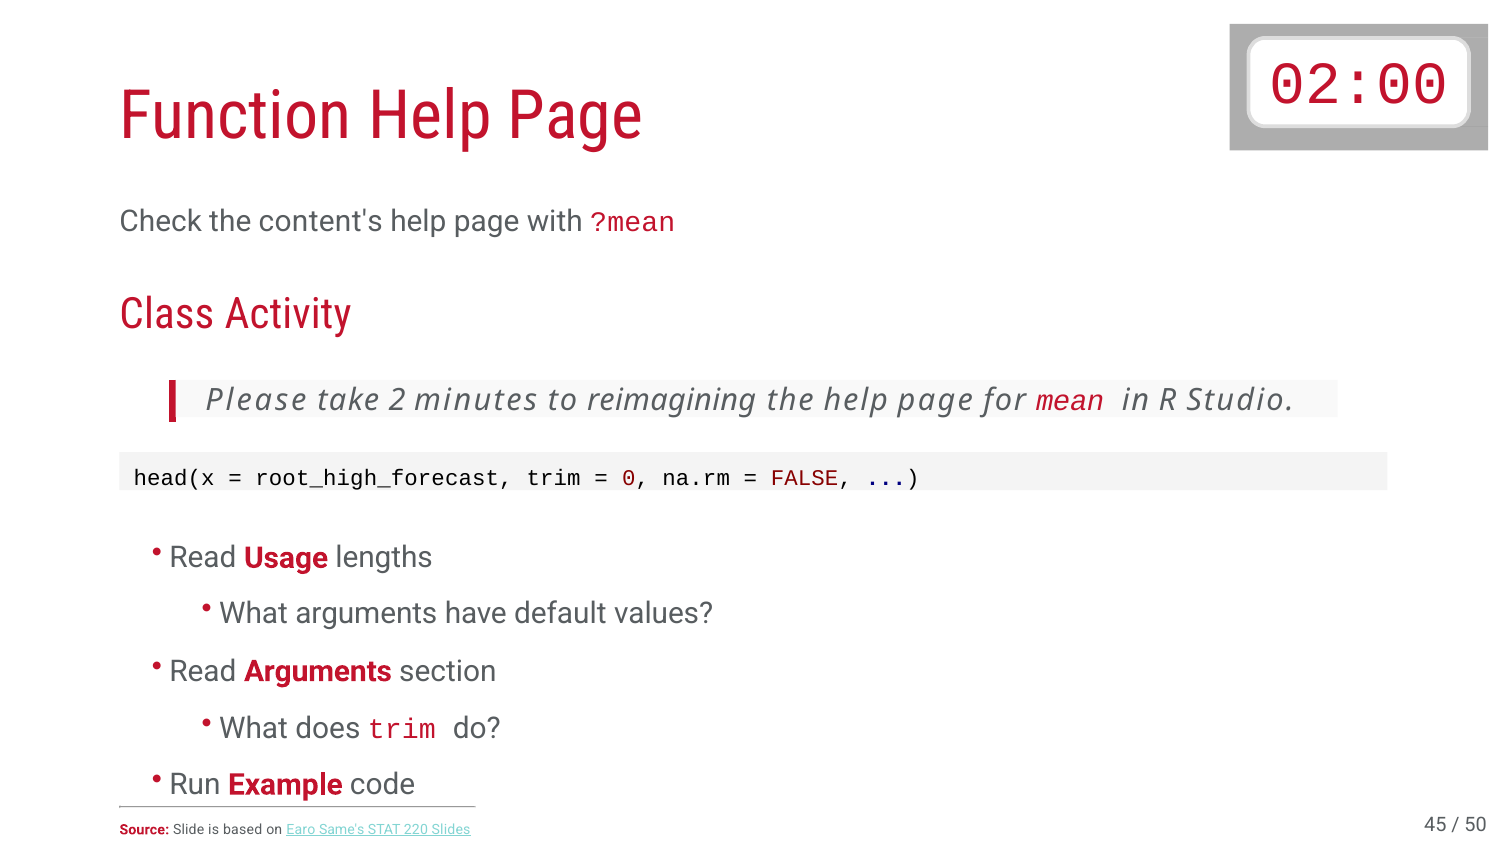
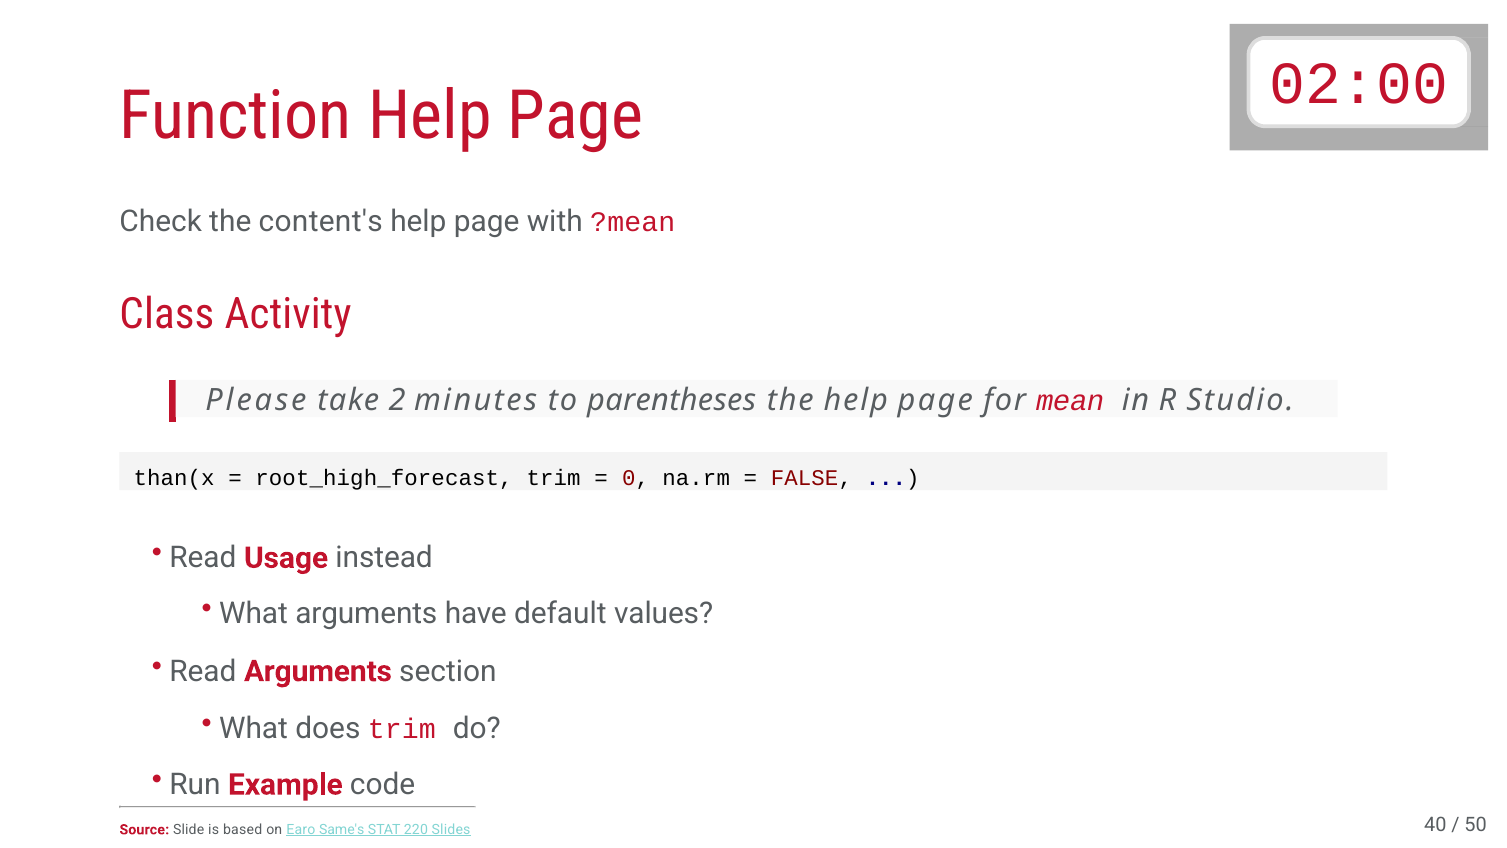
reimagining: reimagining -> parentheses
head(x: head(x -> than(x
lengths: lengths -> instead
45: 45 -> 40
